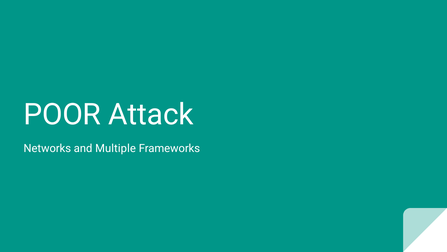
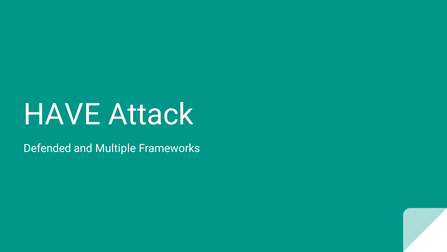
POOR: POOR -> HAVE
Networks: Networks -> Defended
